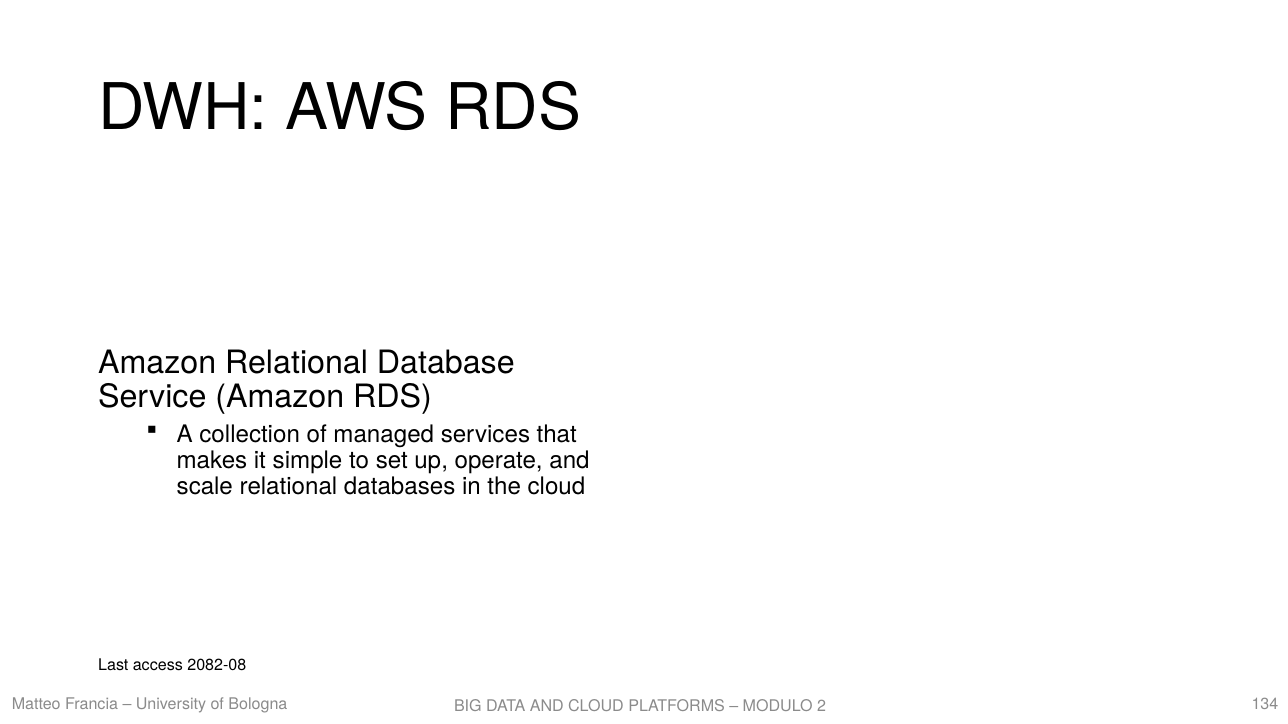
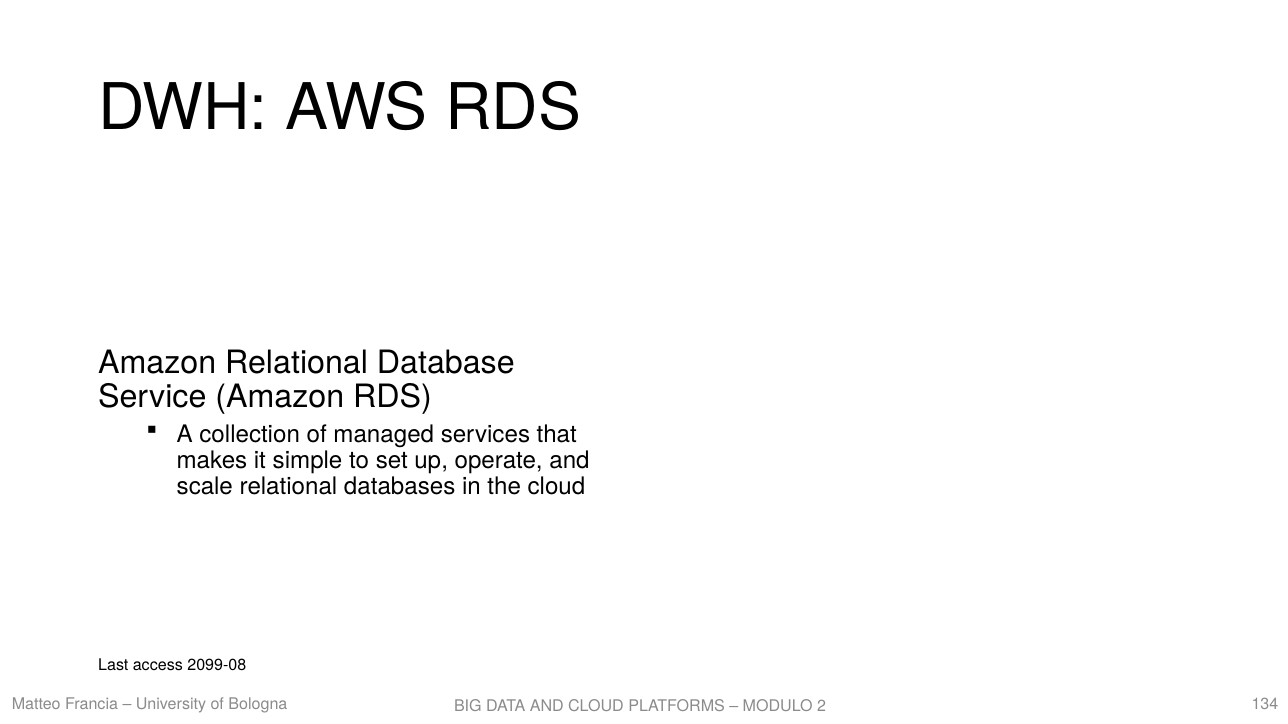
2082-08: 2082-08 -> 2099-08
